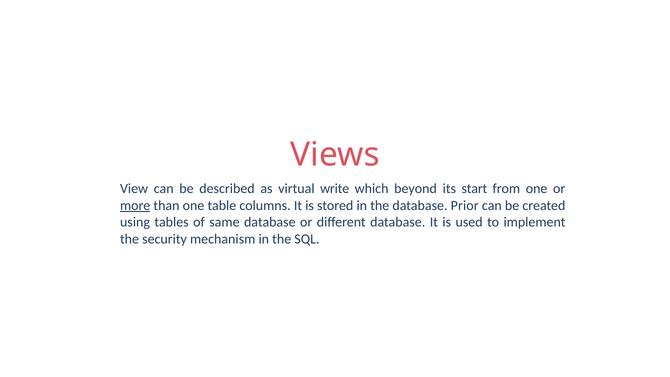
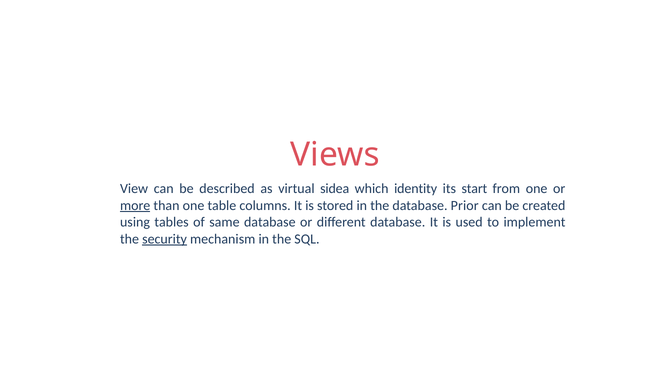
write: write -> sidea
beyond: beyond -> identity
security underline: none -> present
